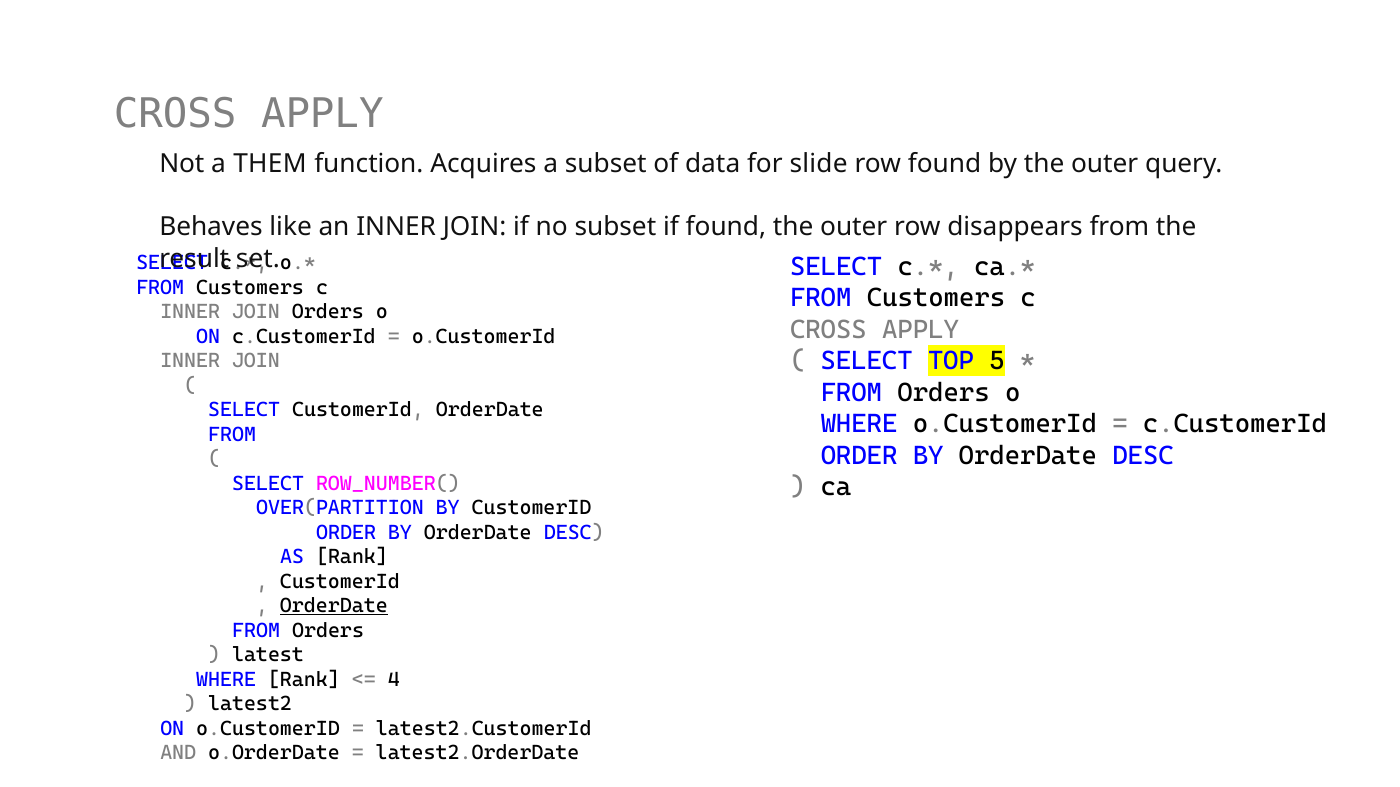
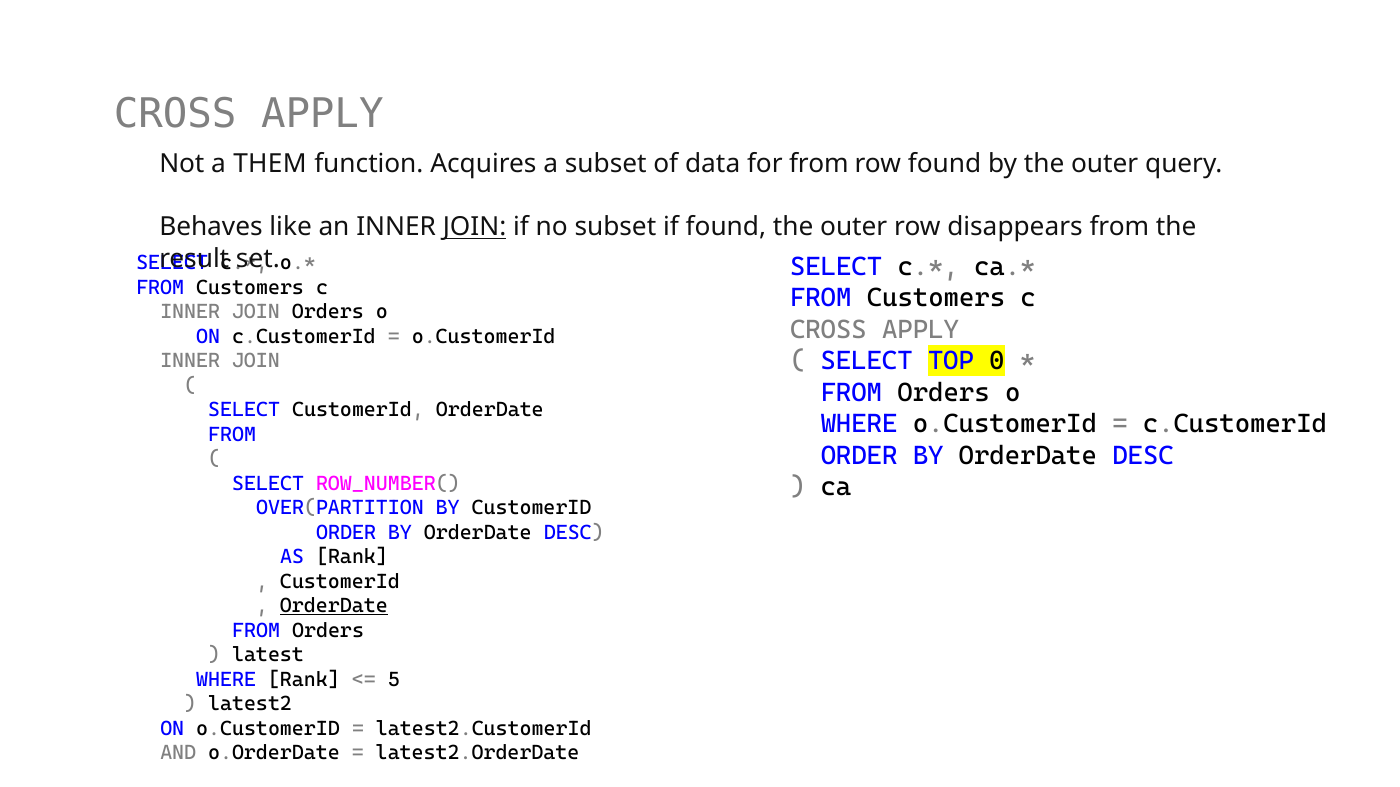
for slide: slide -> from
JOIN at (475, 227) underline: none -> present
5: 5 -> 0
4: 4 -> 5
